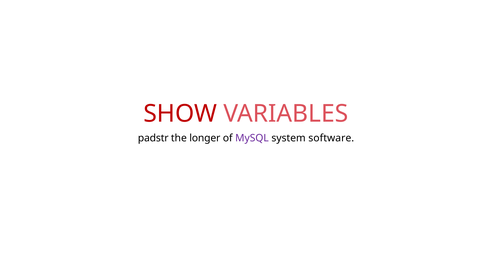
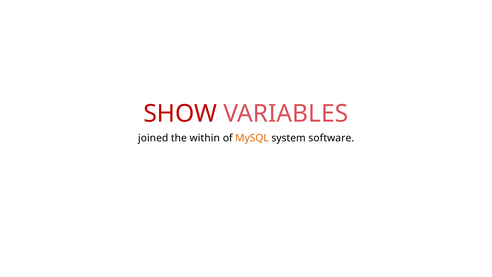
padstr: padstr -> joined
longer: longer -> within
MySQL colour: purple -> orange
